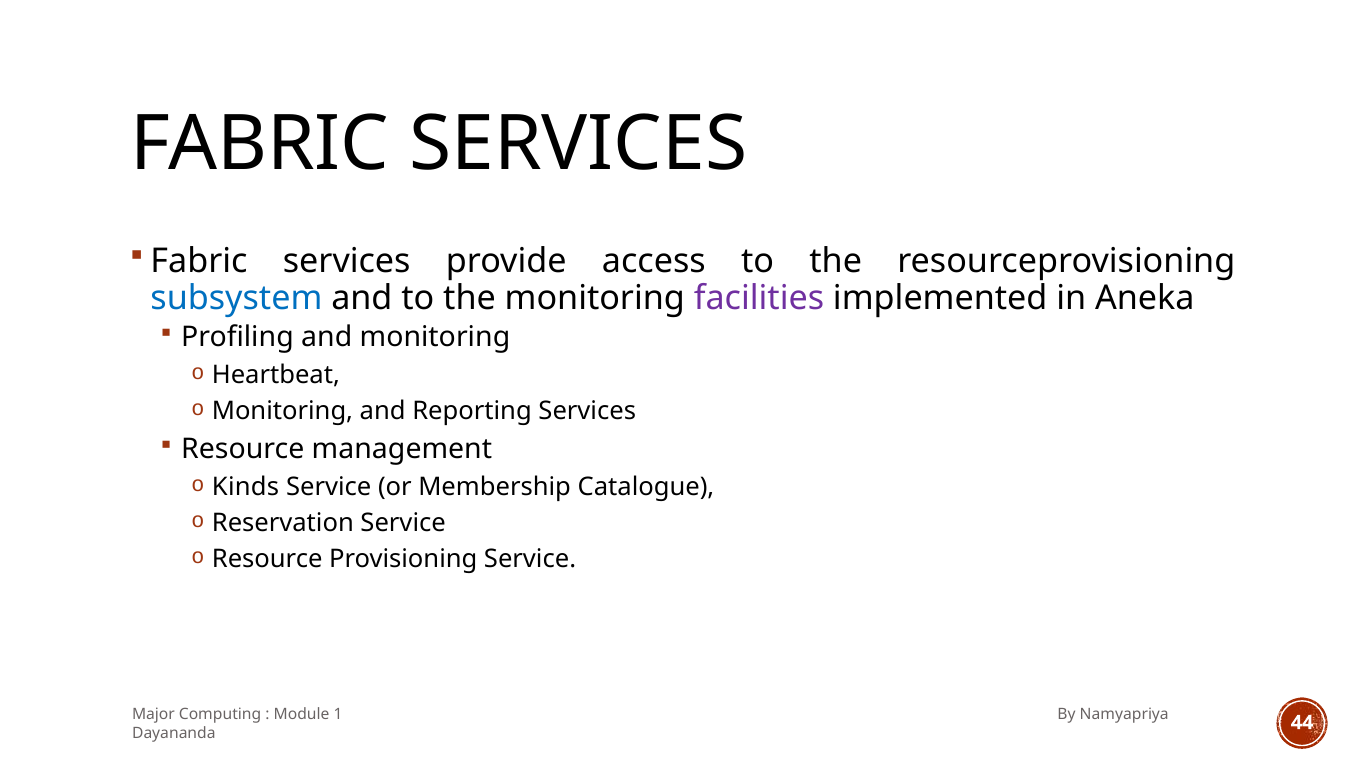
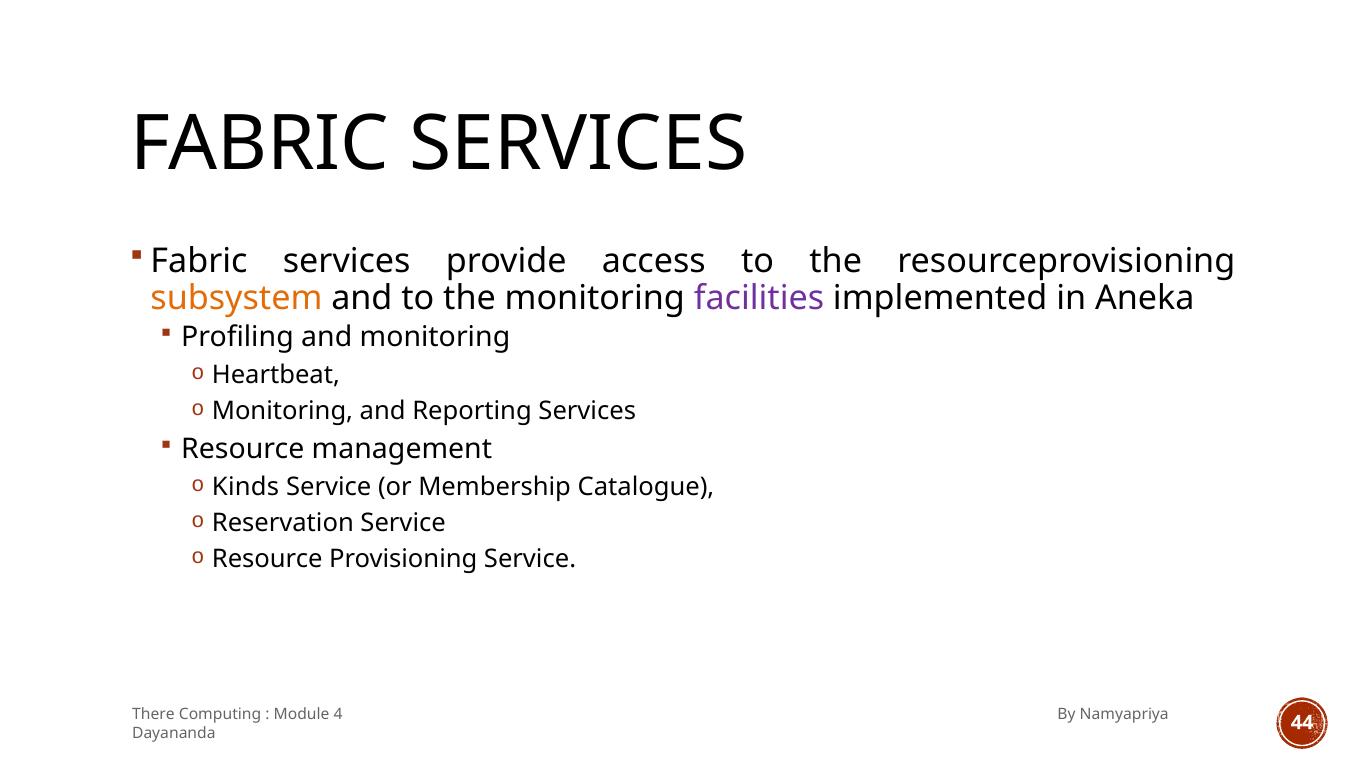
subsystem colour: blue -> orange
Major: Major -> There
1: 1 -> 4
